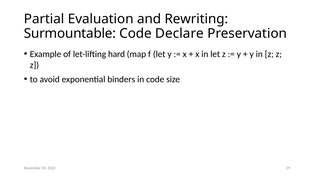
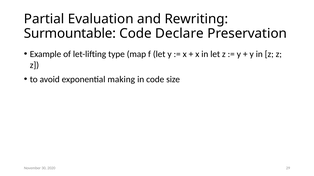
hard: hard -> type
binders: binders -> making
